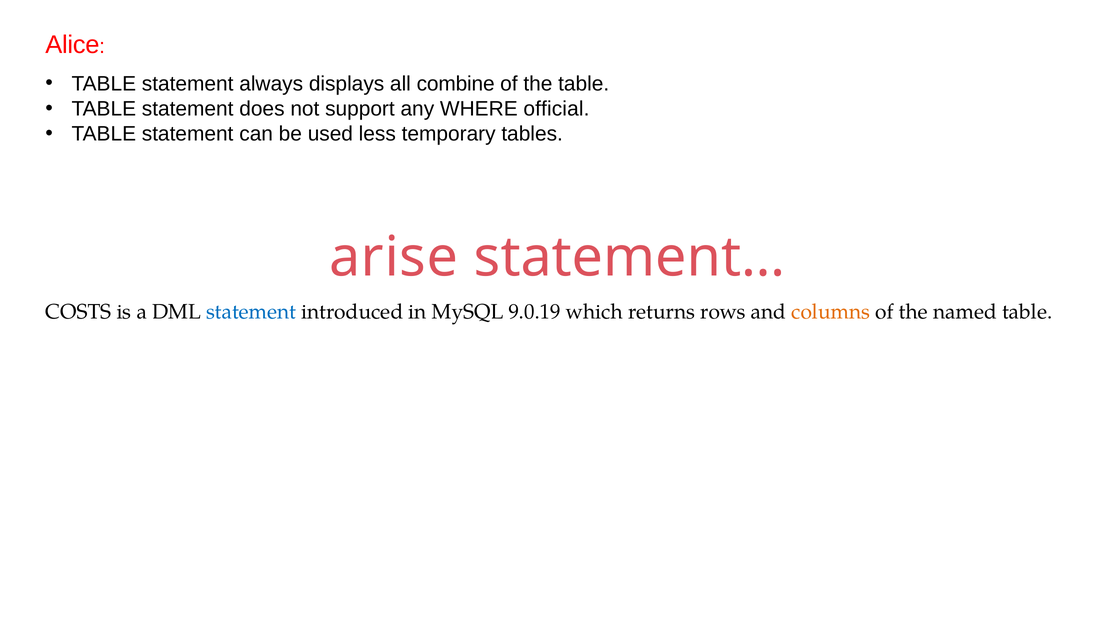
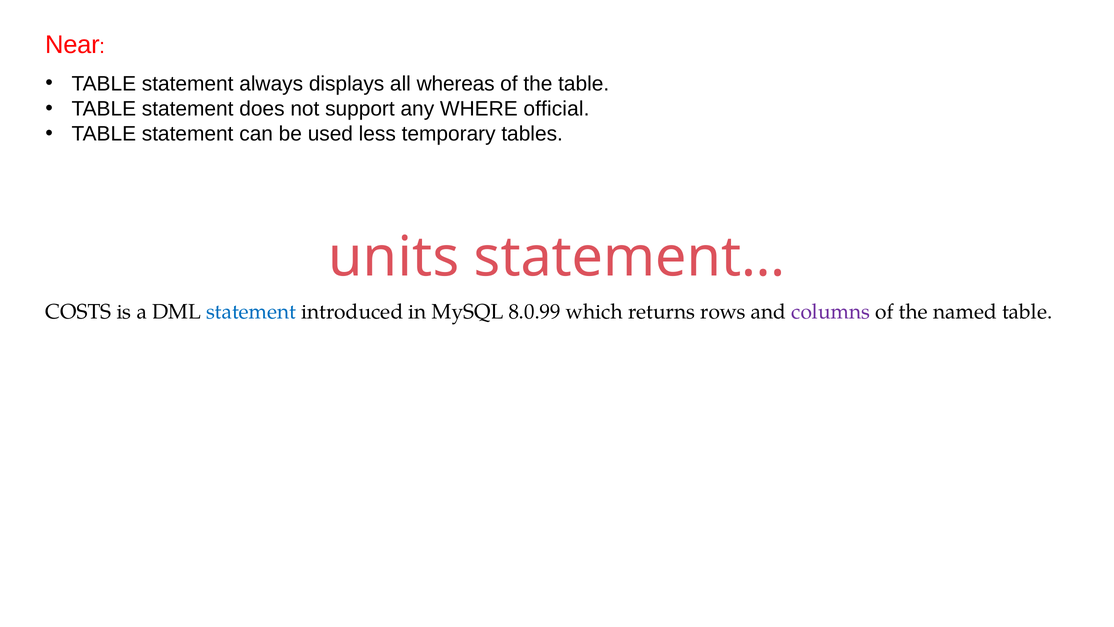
Alice: Alice -> Near
combine: combine -> whereas
arise: arise -> units
9.0.19: 9.0.19 -> 8.0.99
columns colour: orange -> purple
